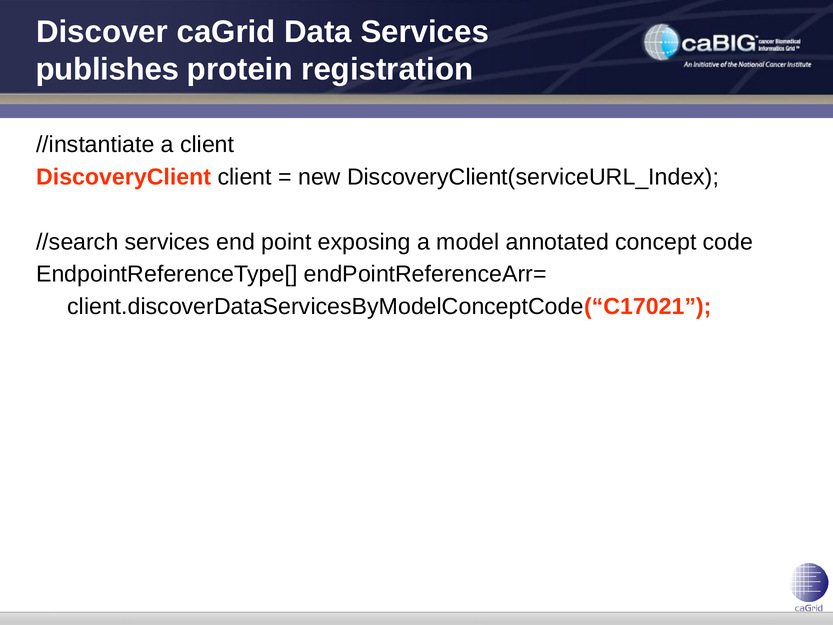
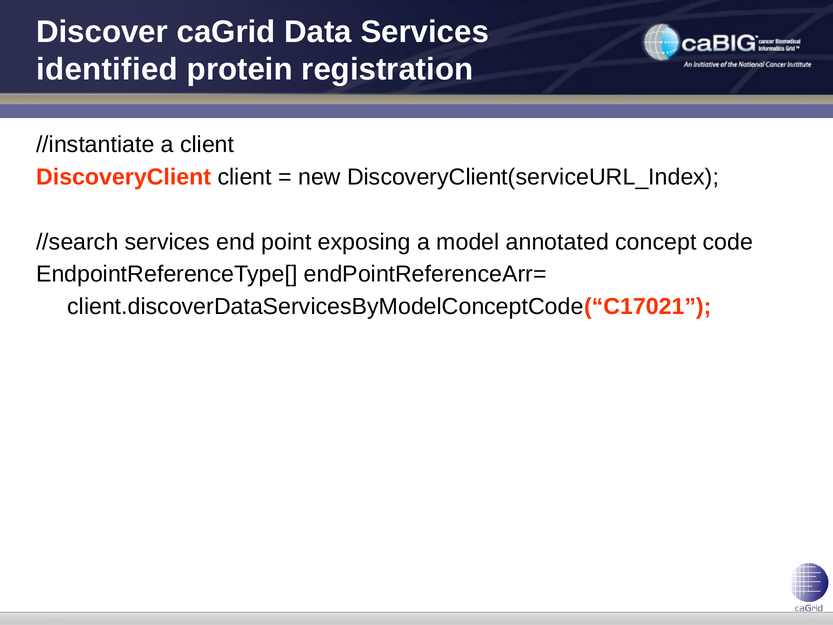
publishes: publishes -> identified
